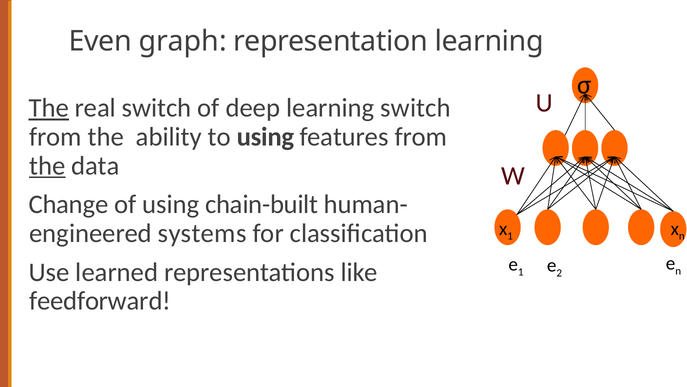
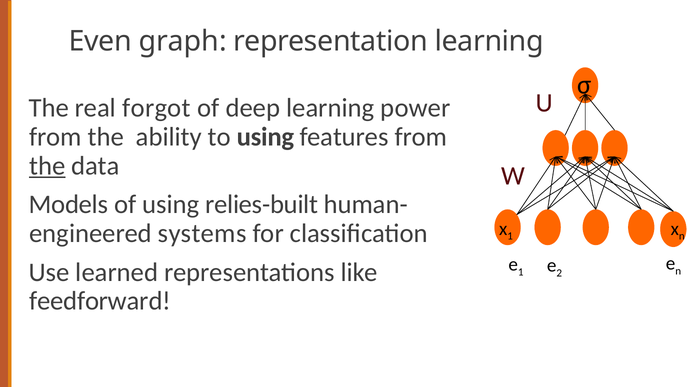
The at (49, 108) underline: present -> none
real switch: switch -> forgot
learning switch: switch -> power
Change: Change -> Models
chain-built: chain-built -> relies-built
